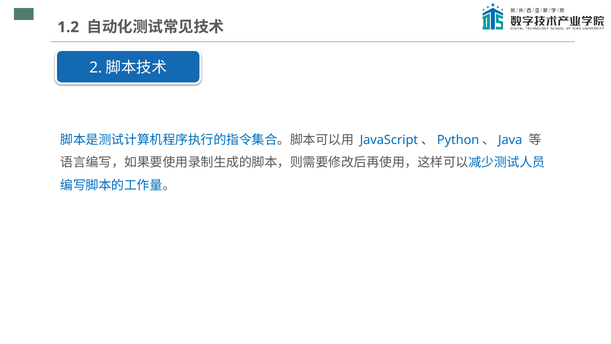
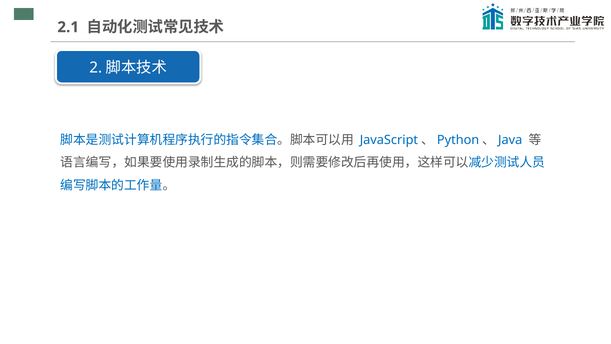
1.2: 1.2 -> 2.1
